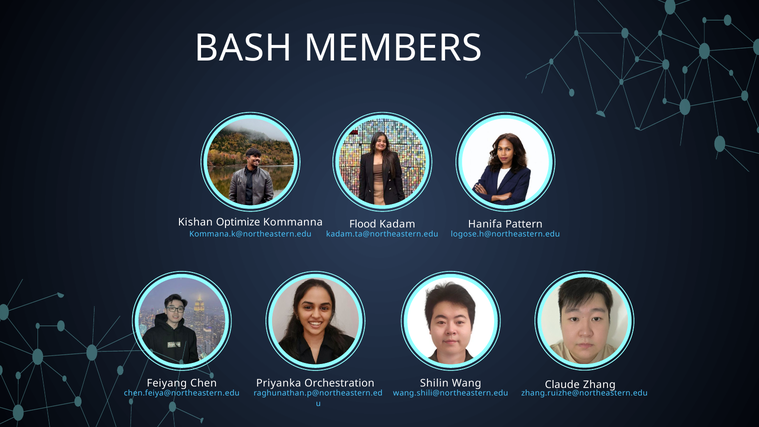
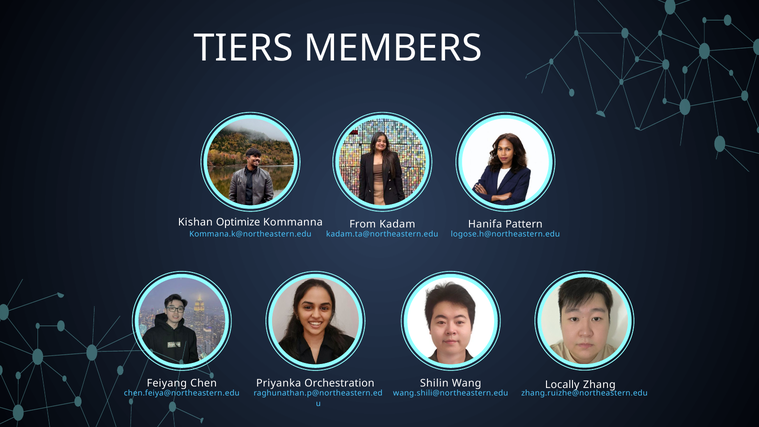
BASH: BASH -> TIERS
Flood: Flood -> From
Claude: Claude -> Locally
